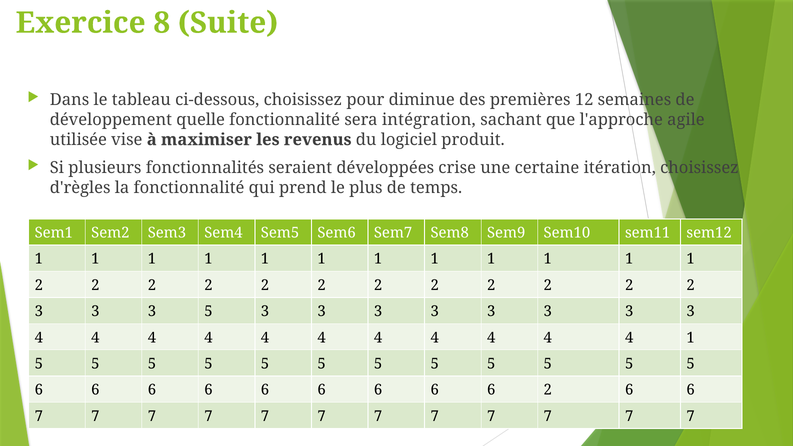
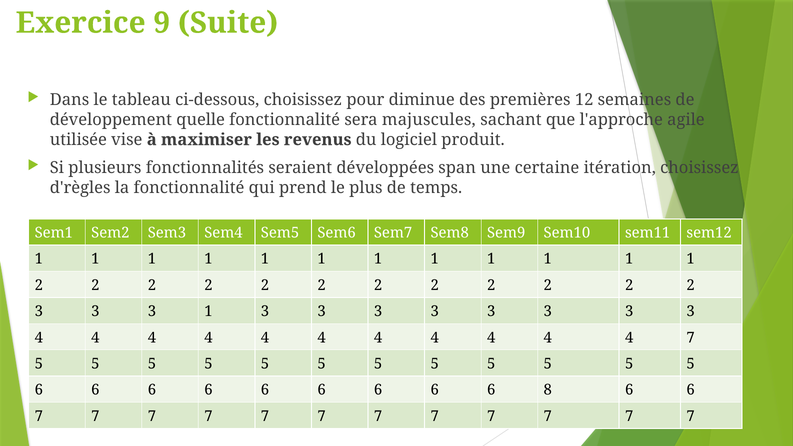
8: 8 -> 9
intégration: intégration -> majuscules
crise: crise -> span
3 5: 5 -> 1
4 1: 1 -> 7
6 2: 2 -> 8
